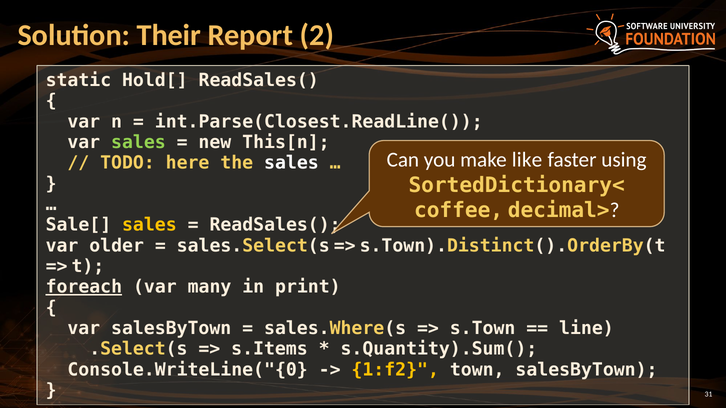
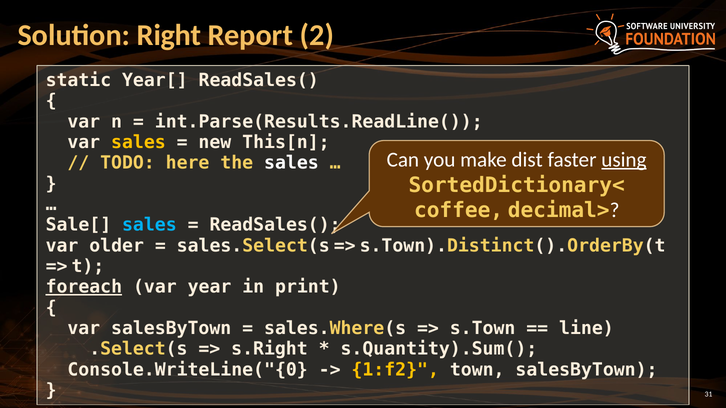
Their: Their -> Right
Hold[: Hold[ -> Year[
int.Parse(Closest.ReadLine(: int.Parse(Closest.ReadLine( -> int.Parse(Results.ReadLine(
sales at (138, 142) colour: light green -> yellow
like: like -> dist
using underline: none -> present
sales at (149, 225) colour: yellow -> light blue
many: many -> year
s.Items: s.Items -> s.Right
